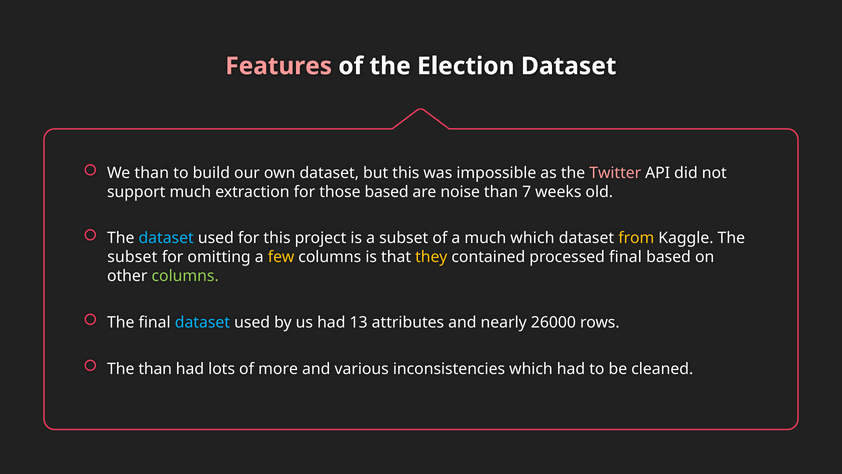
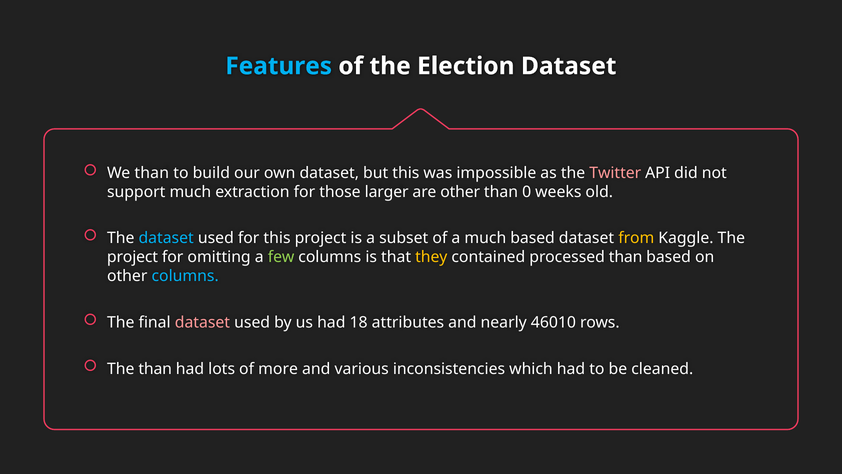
Features colour: pink -> light blue
those based: based -> larger
are noise: noise -> other
7: 7 -> 0
much which: which -> based
subset at (132, 257): subset -> project
few colour: yellow -> light green
processed final: final -> than
columns at (185, 276) colour: light green -> light blue
dataset at (202, 322) colour: light blue -> pink
13: 13 -> 18
26000: 26000 -> 46010
